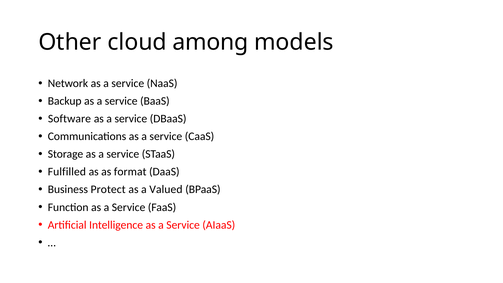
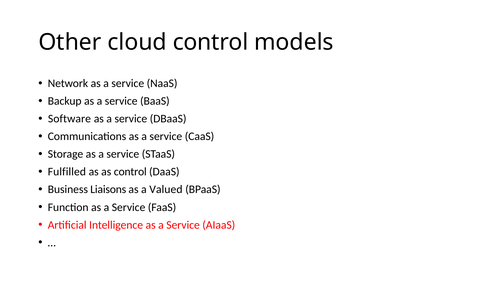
cloud among: among -> control
as format: format -> control
Protect: Protect -> Liaisons
